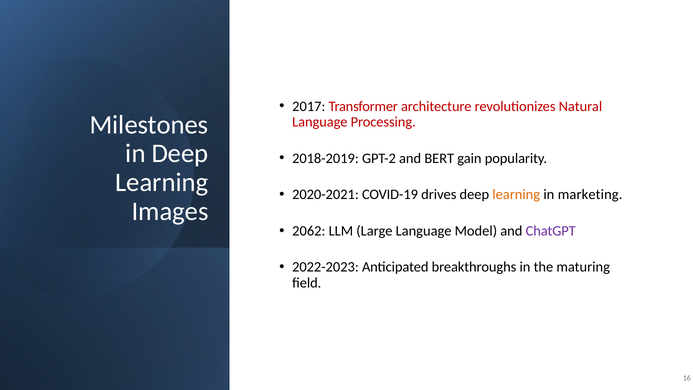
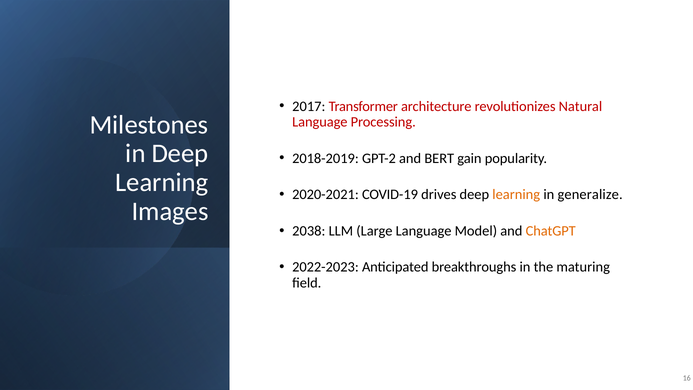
marketing: marketing -> generalize
2062: 2062 -> 2038
ChatGPT colour: purple -> orange
